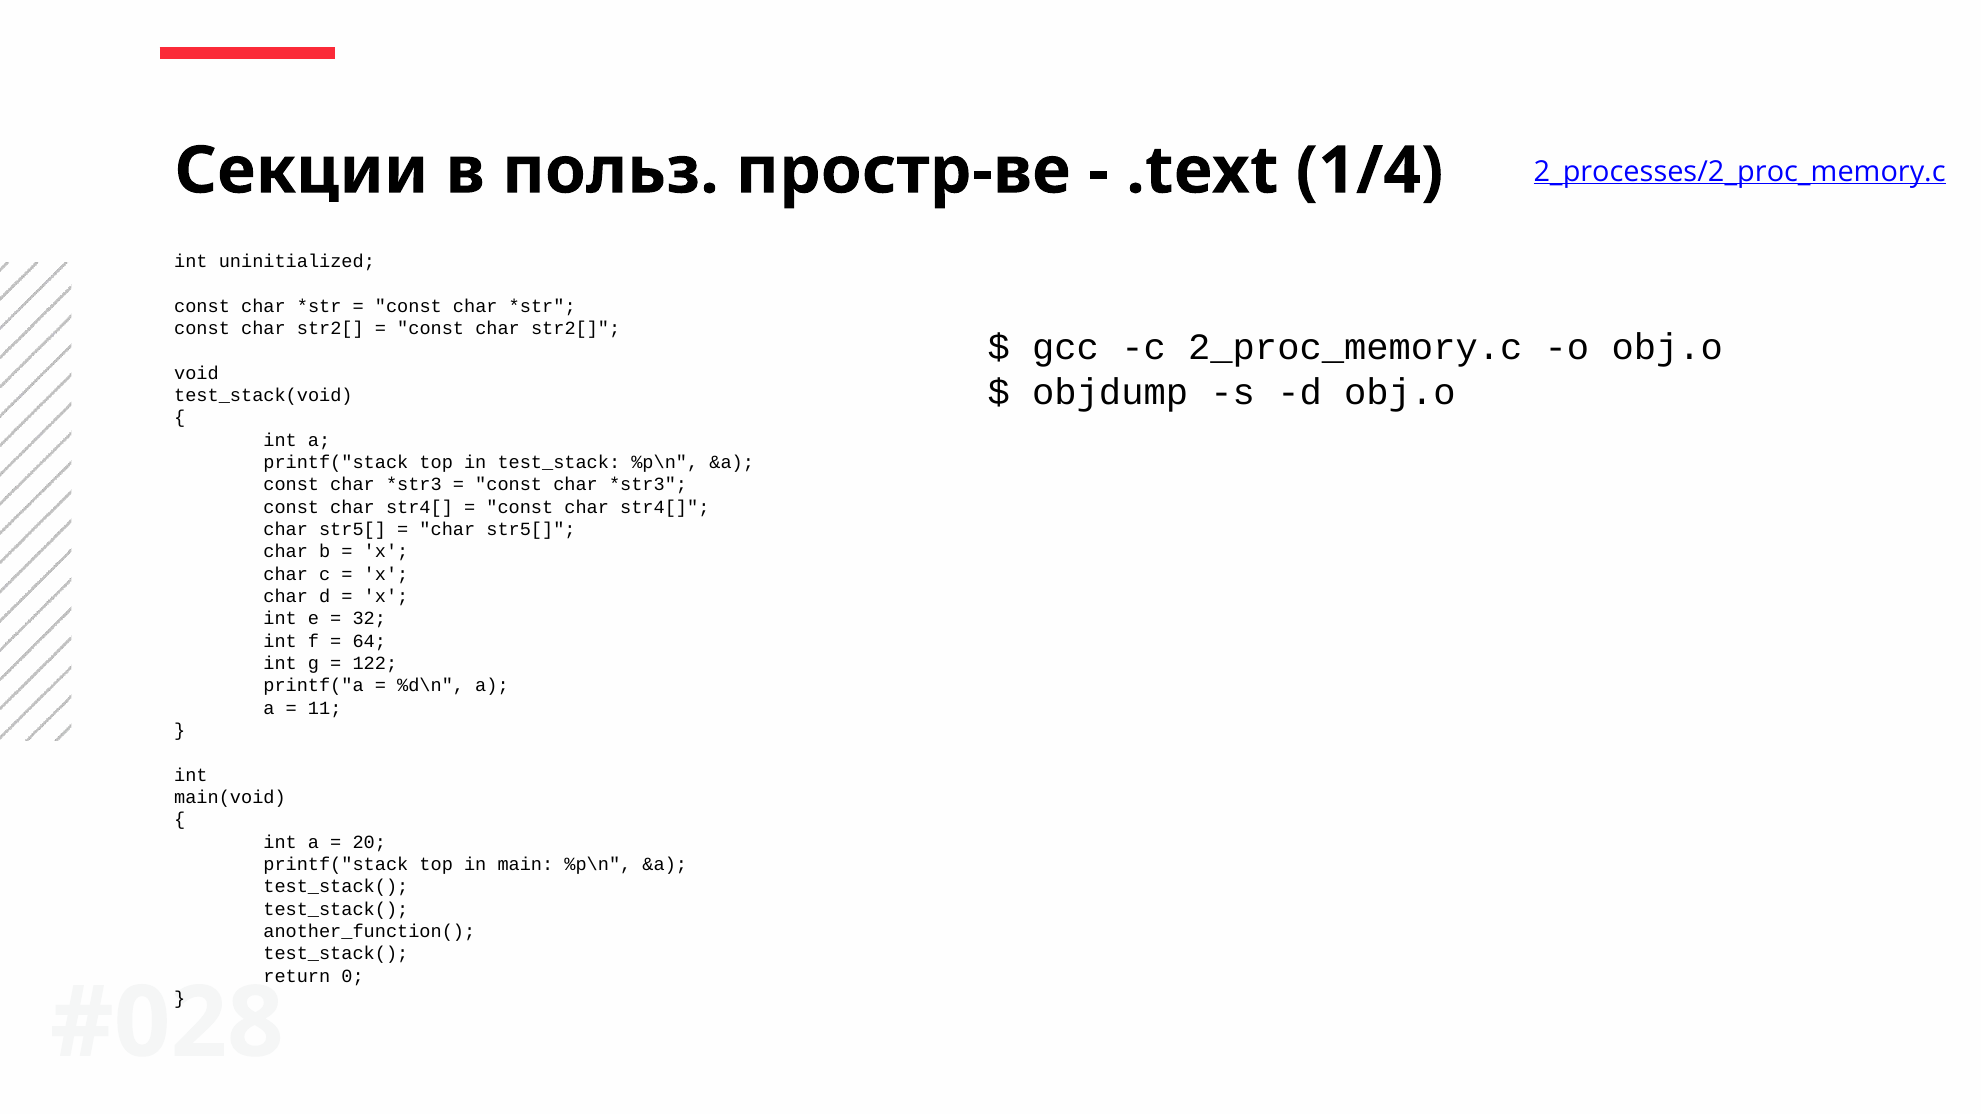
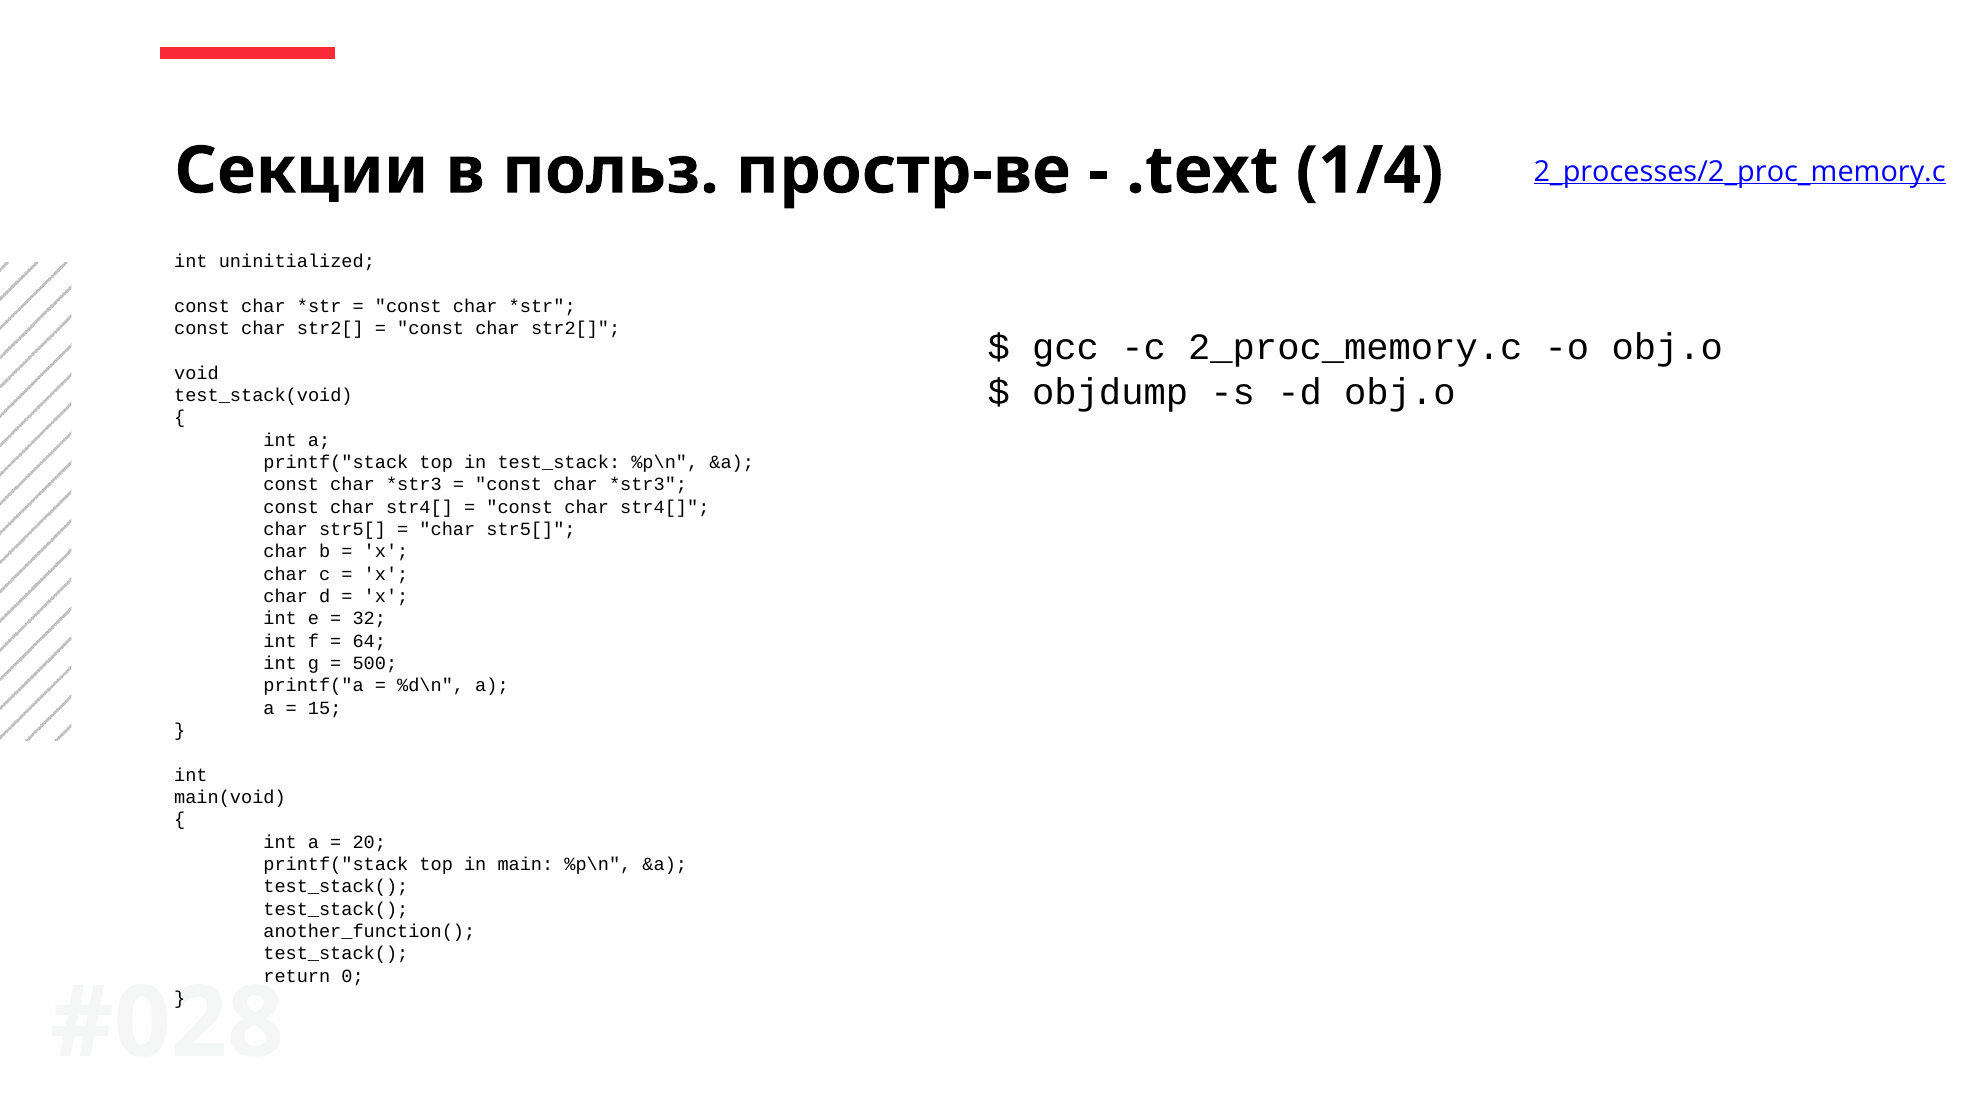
122: 122 -> 500
11: 11 -> 15
